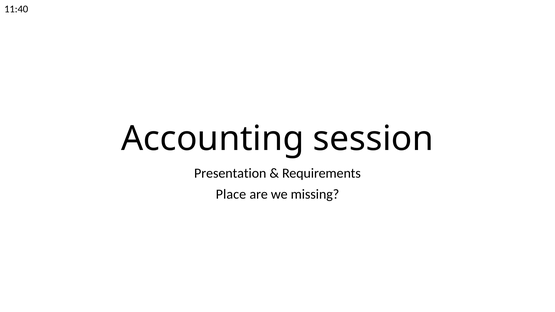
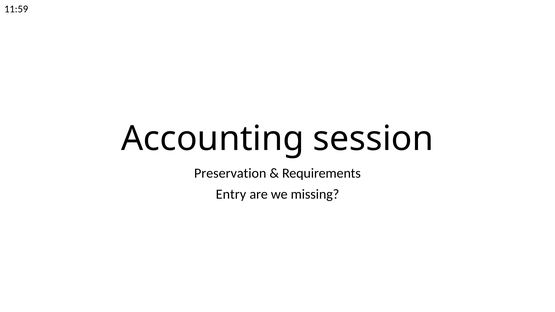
11:40: 11:40 -> 11:59
Presentation: Presentation -> Preservation
Place: Place -> Entry
